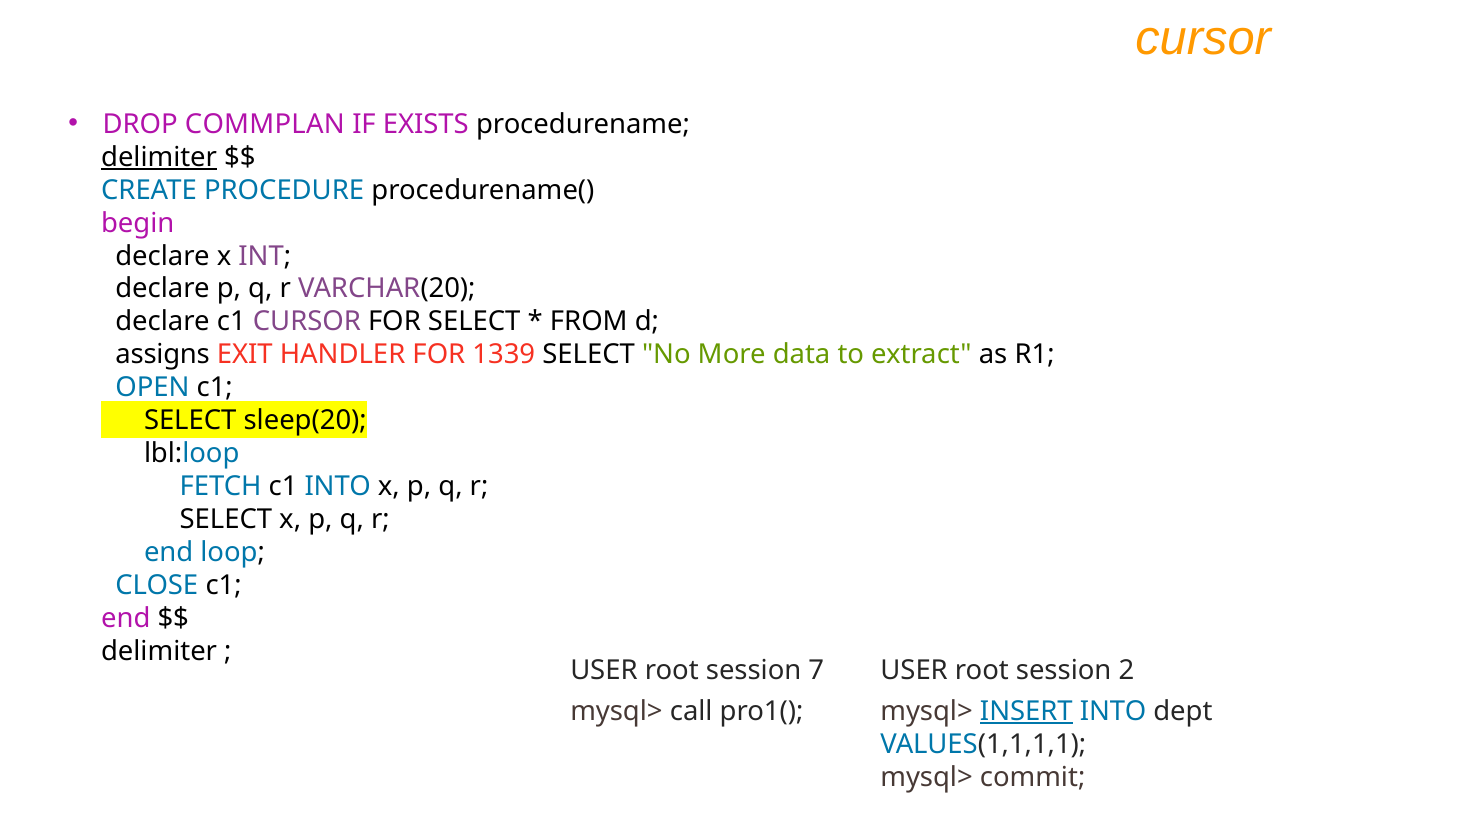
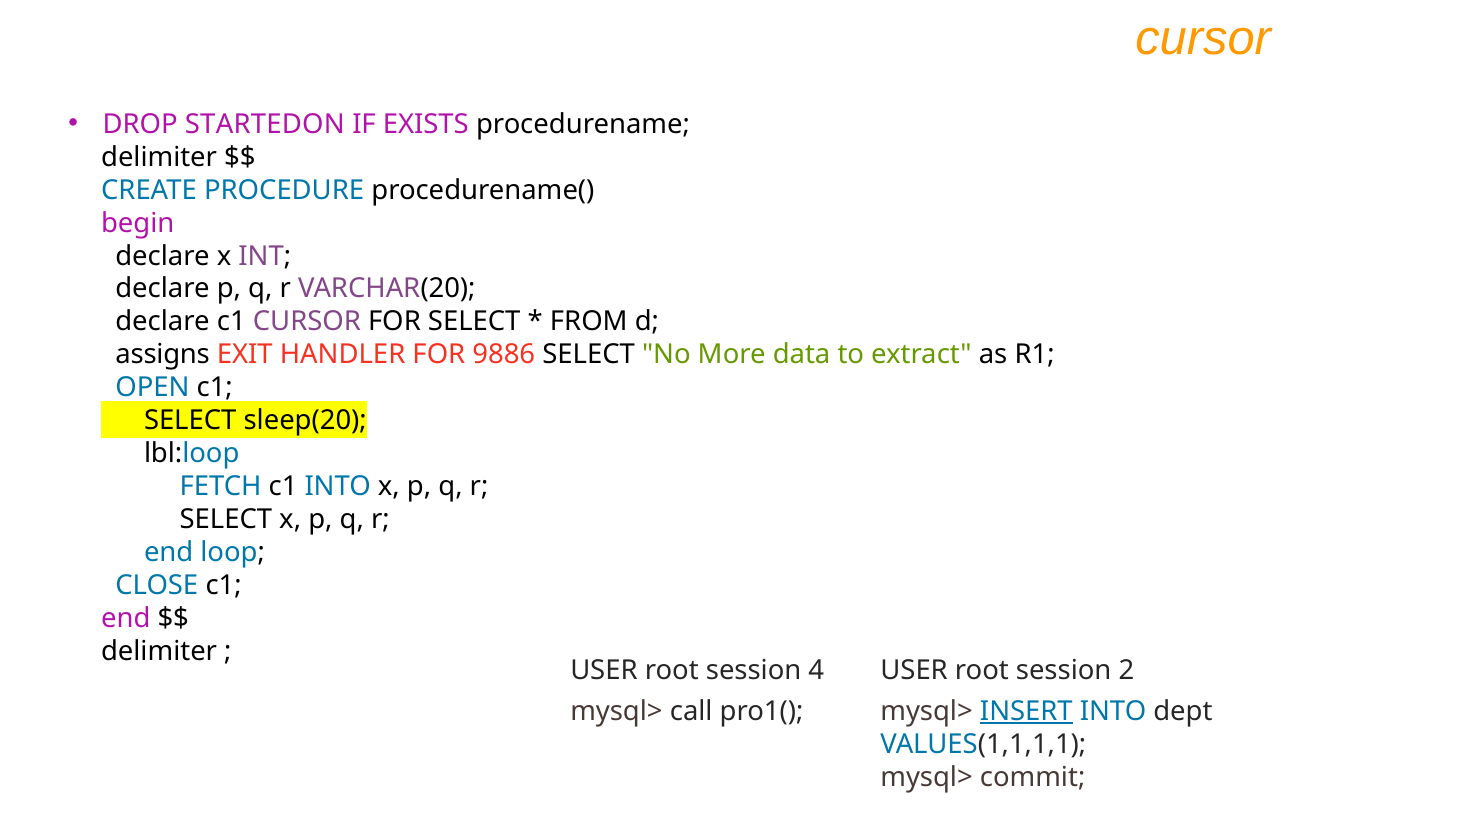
COMMPLAN: COMMPLAN -> STARTEDON
delimiter at (159, 157) underline: present -> none
1339: 1339 -> 9886
7: 7 -> 4
